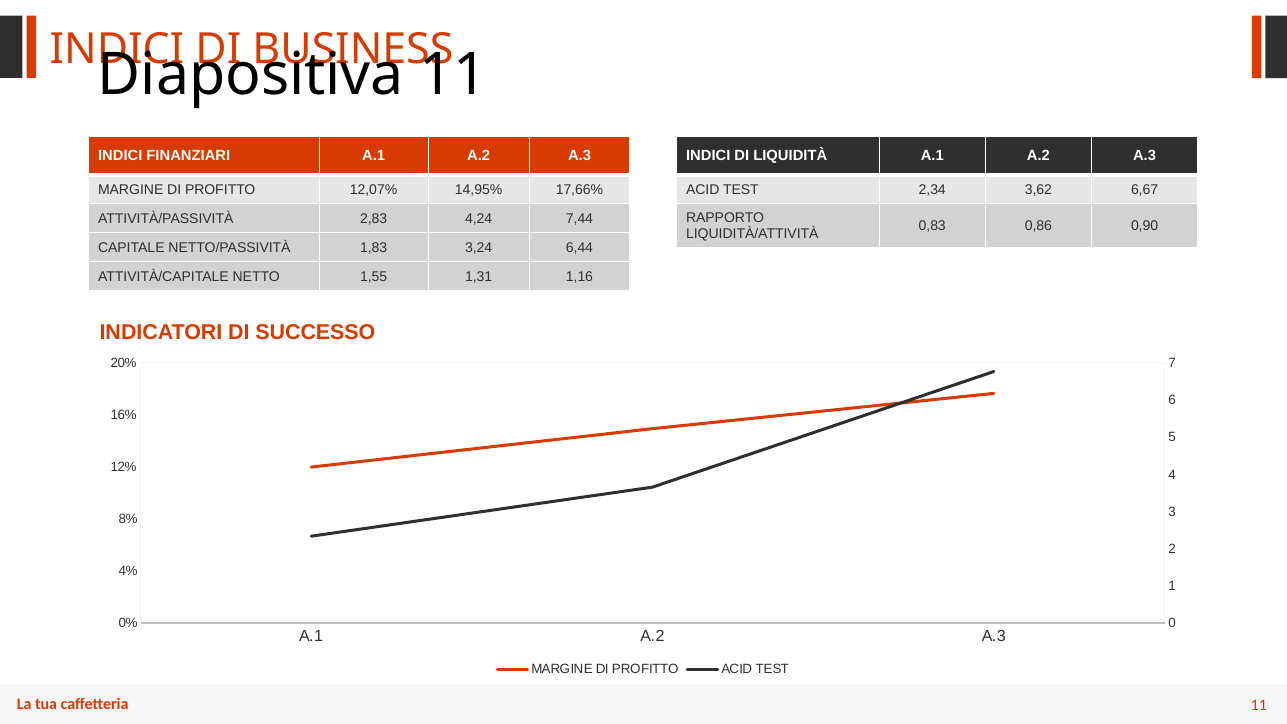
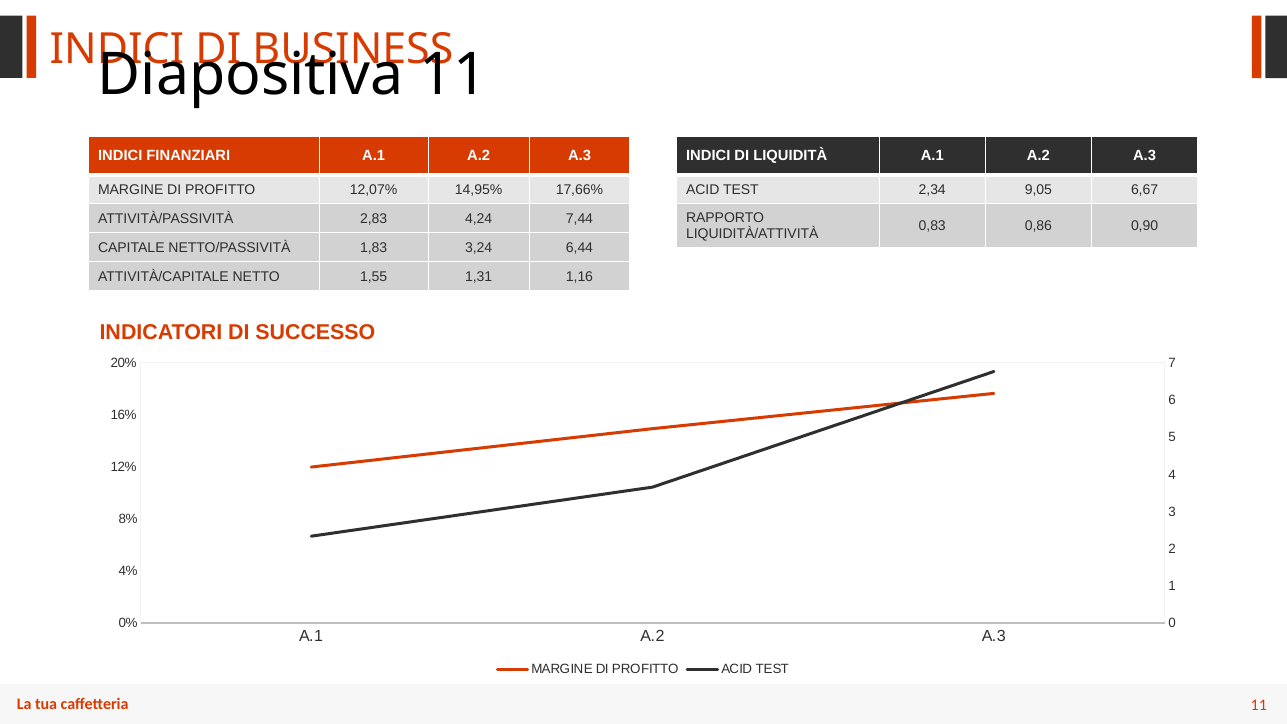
3,62: 3,62 -> 9,05
